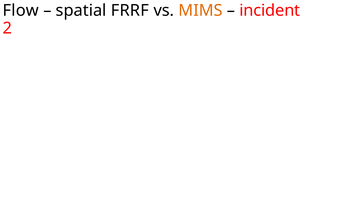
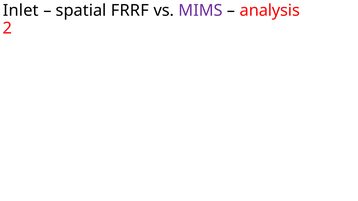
Flow: Flow -> Inlet
MIMS colour: orange -> purple
incident: incident -> analysis
